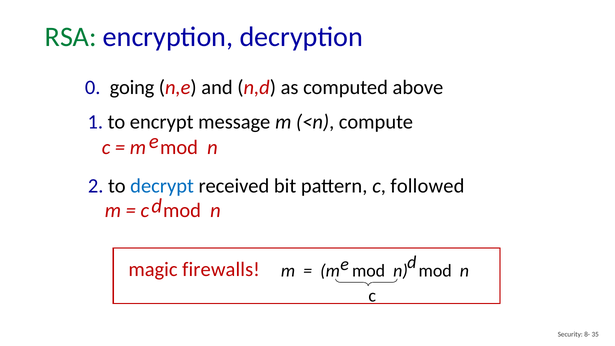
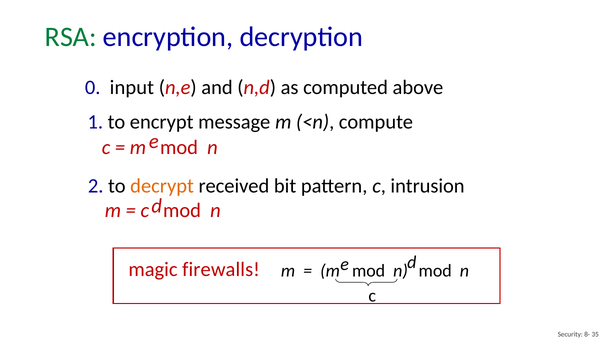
going: going -> input
decrypt colour: blue -> orange
followed: followed -> intrusion
